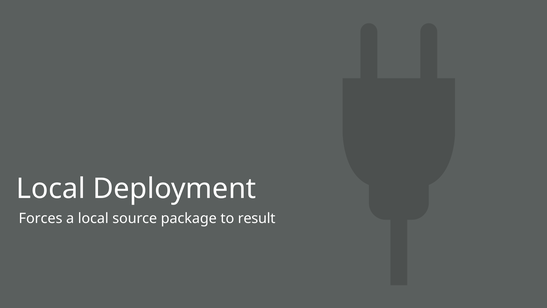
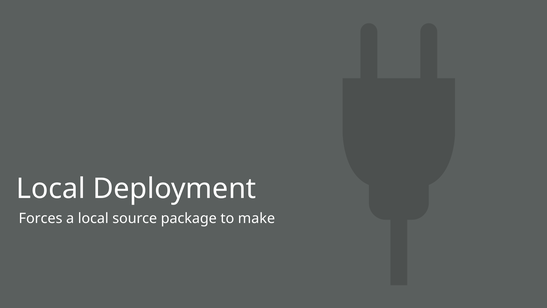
result: result -> make
